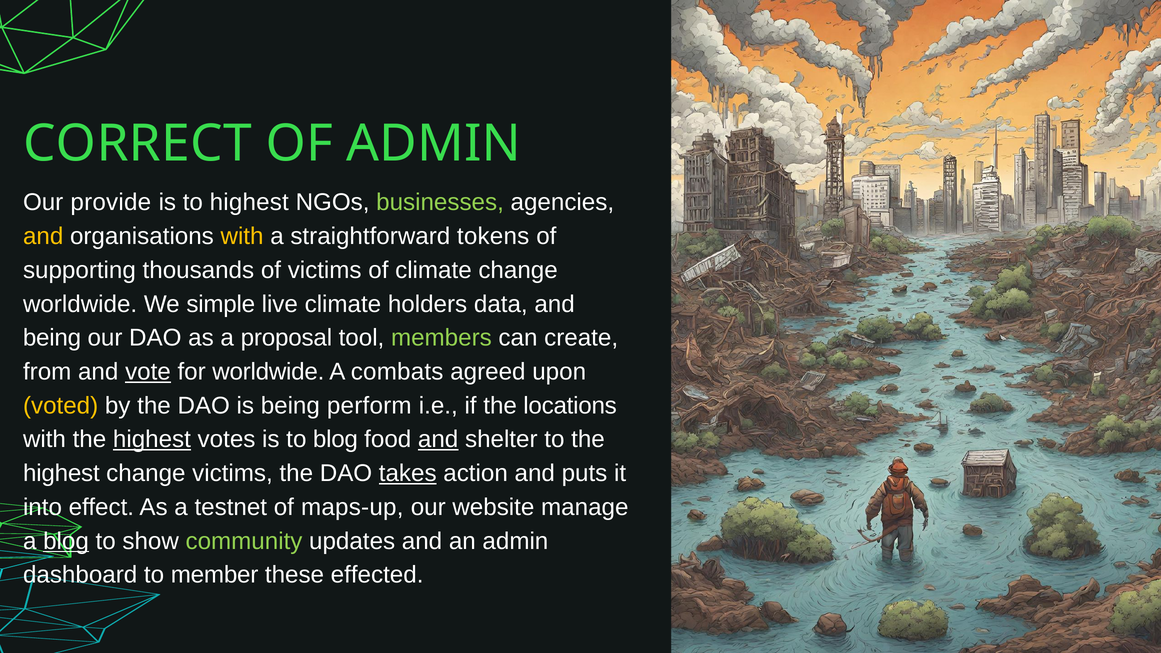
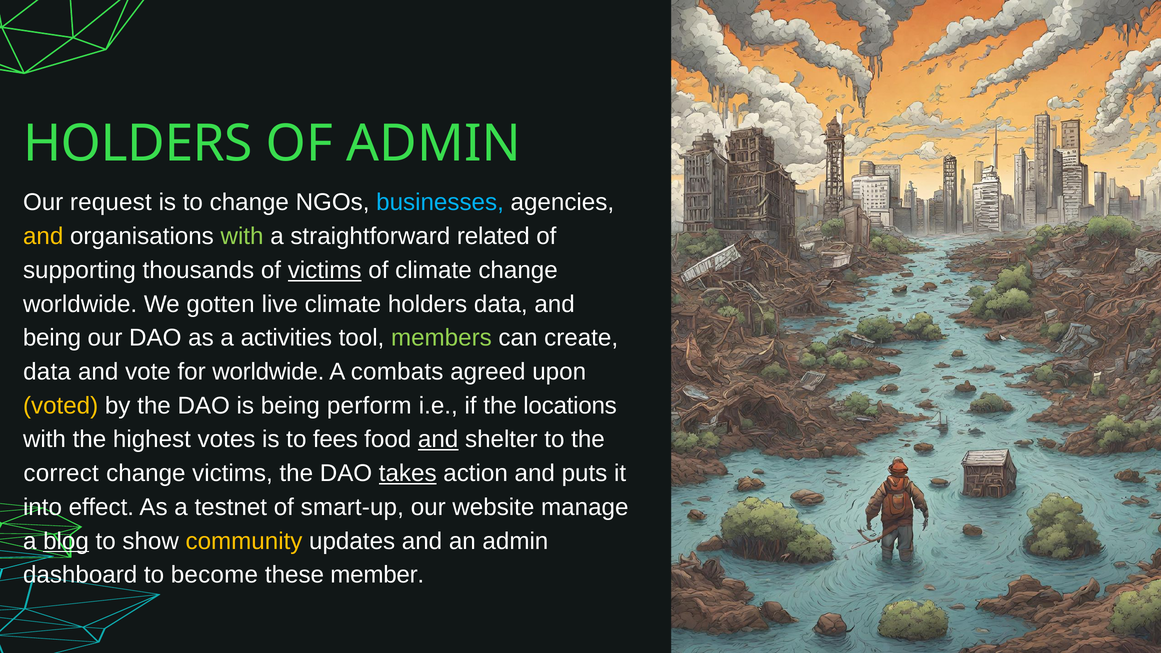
CORRECT at (138, 144): CORRECT -> HOLDERS
provide: provide -> request
to highest: highest -> change
businesses colour: light green -> light blue
with at (242, 236) colour: yellow -> light green
tokens: tokens -> related
victims at (325, 270) underline: none -> present
simple: simple -> gotten
proposal: proposal -> activities
from at (47, 372): from -> data
vote underline: present -> none
highest at (152, 440) underline: present -> none
to blog: blog -> fees
highest at (61, 473): highest -> correct
maps-up: maps-up -> smart-up
community colour: light green -> yellow
member: member -> become
effected: effected -> member
